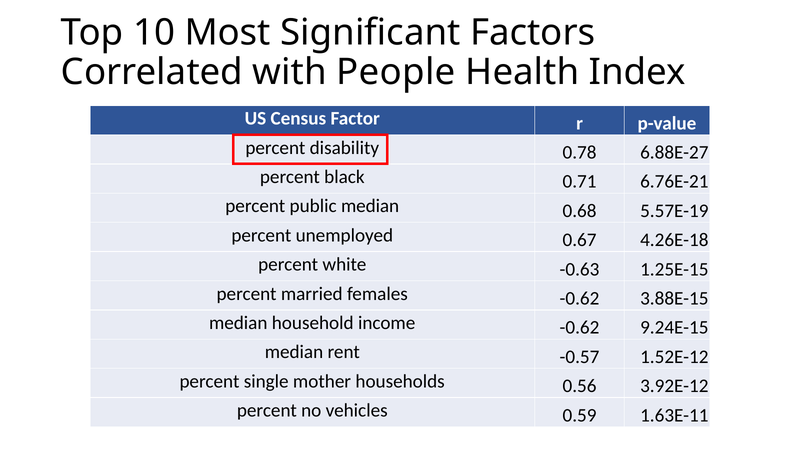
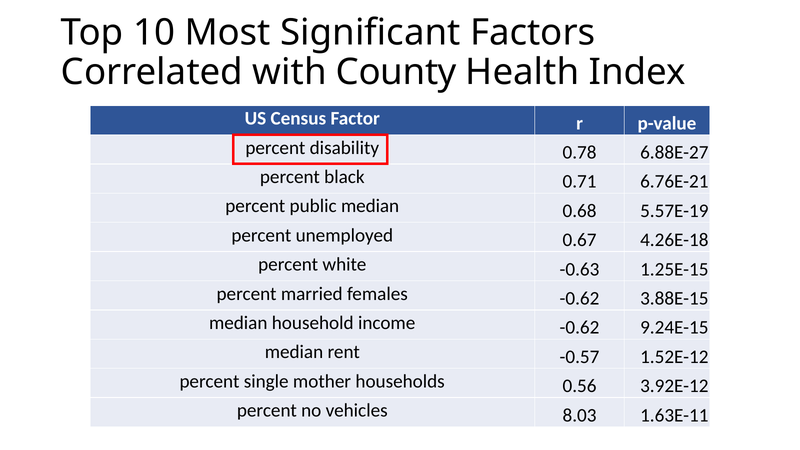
People: People -> County
0.59: 0.59 -> 8.03
